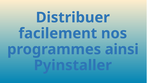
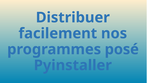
ainsi: ainsi -> posé
